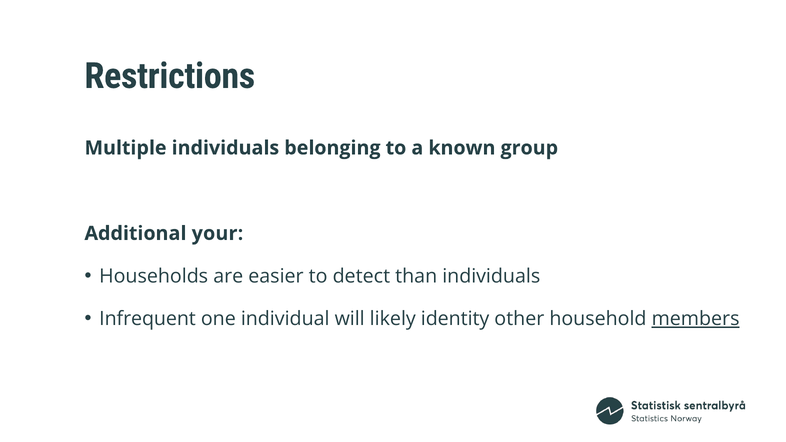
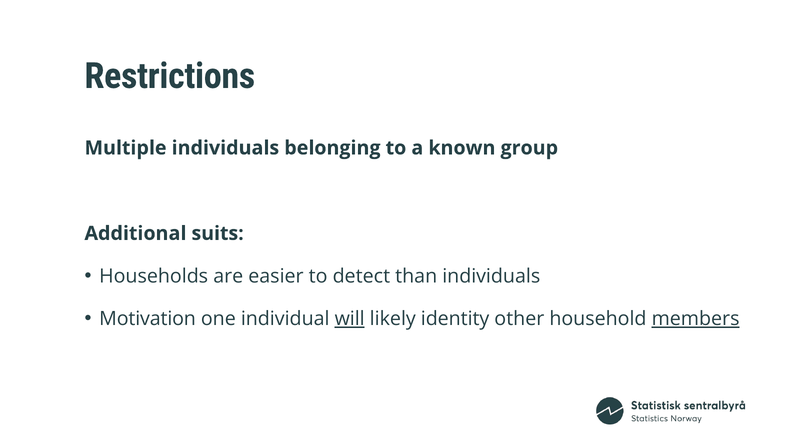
your: your -> suits
Infrequent: Infrequent -> Motivation
will underline: none -> present
